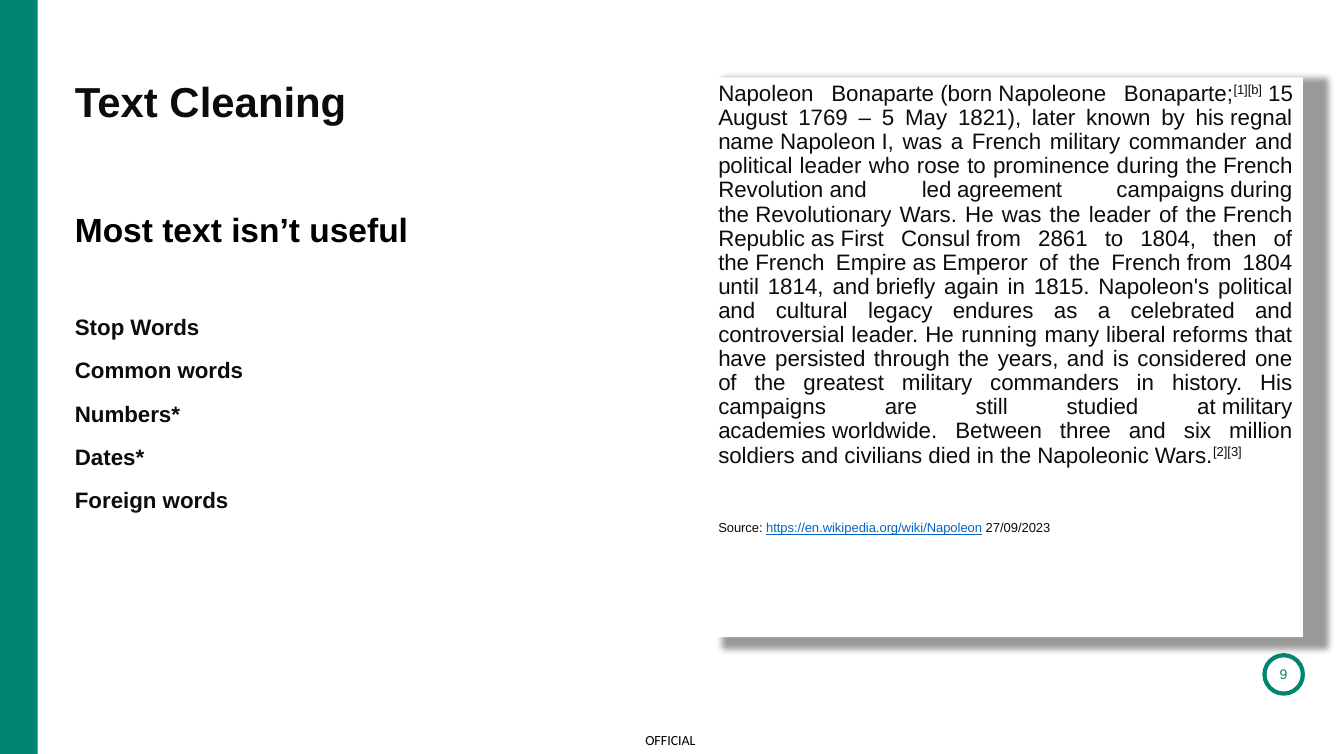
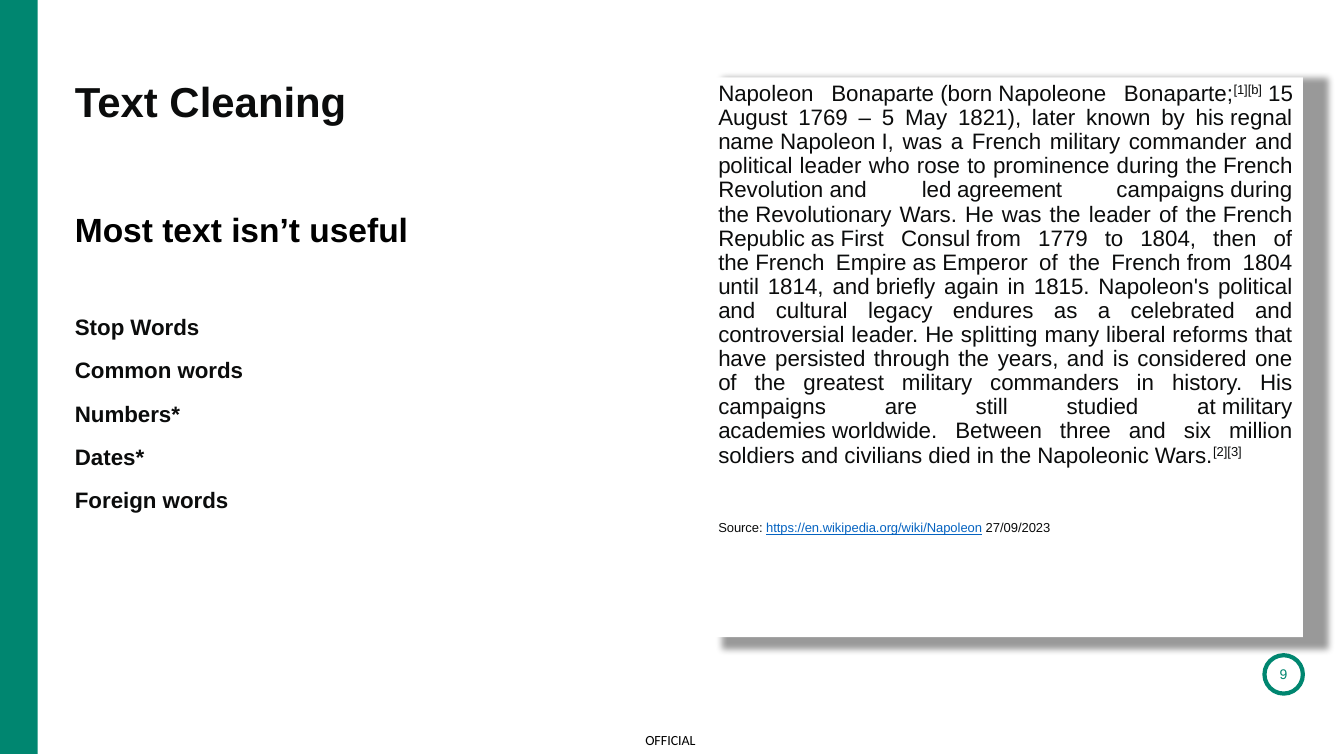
2861: 2861 -> 1779
running: running -> splitting
